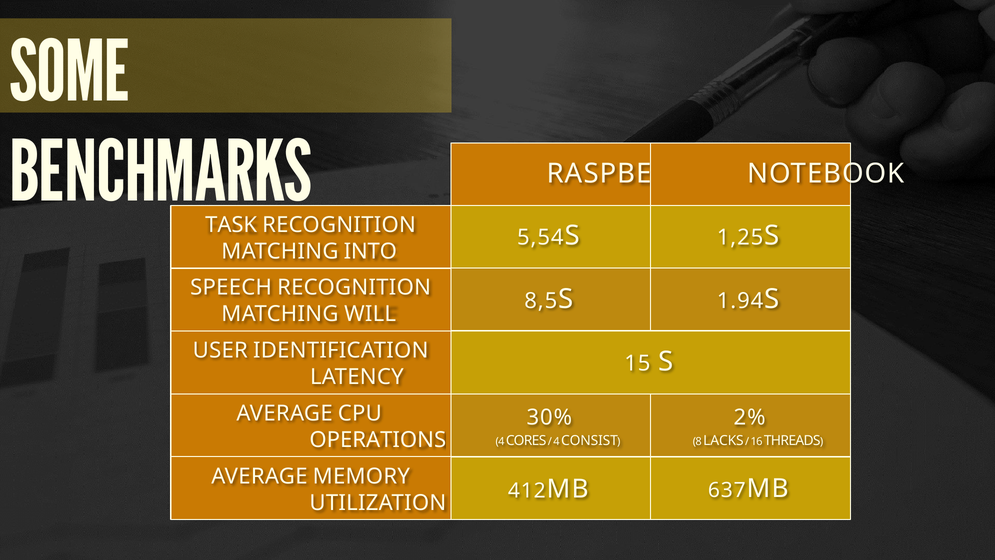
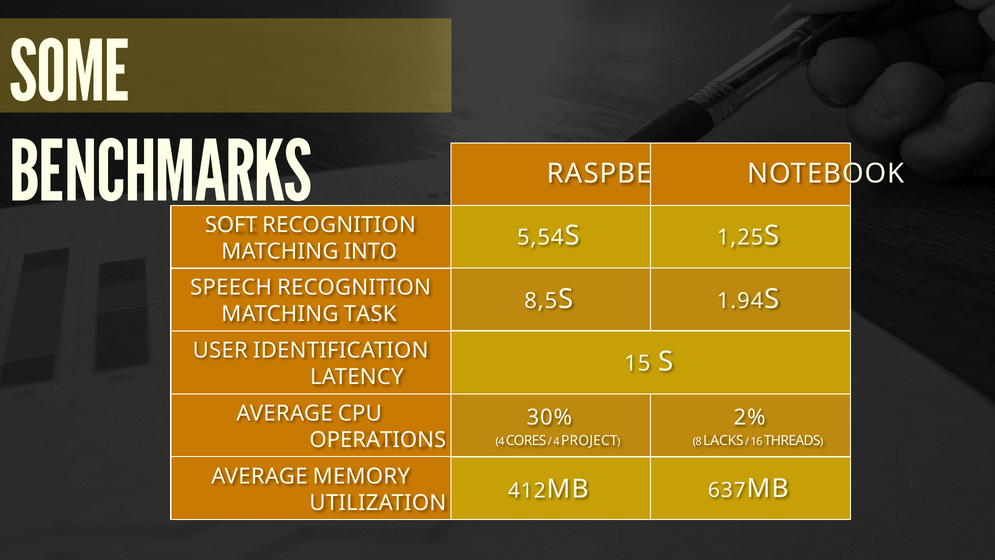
TASK: TASK -> SOFT
WILL: WILL -> TASK
CONSIST: CONSIST -> PROJECT
